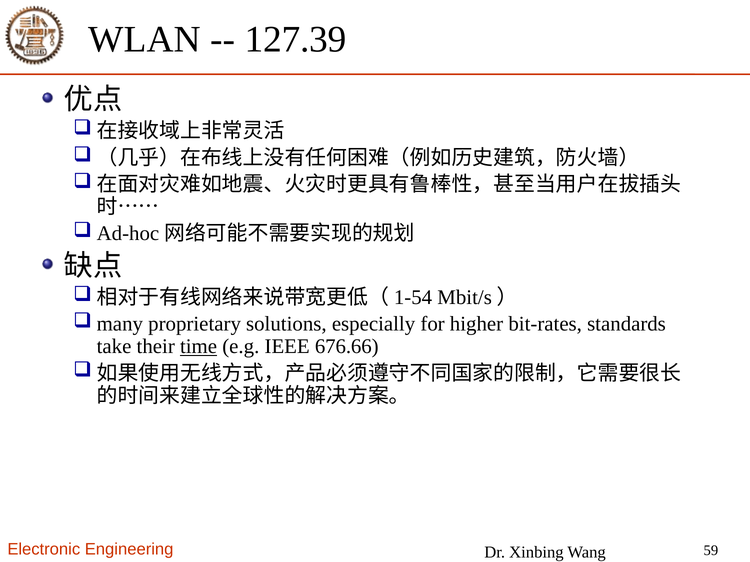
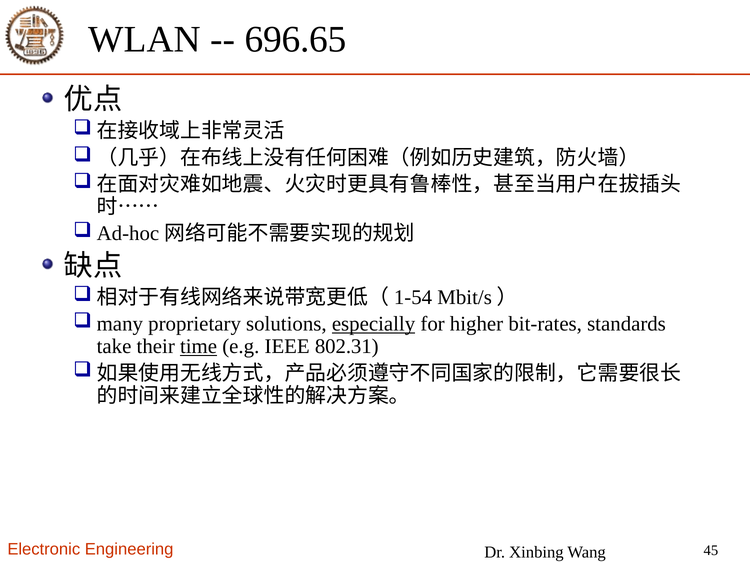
127.39: 127.39 -> 696.65
especially underline: none -> present
676.66: 676.66 -> 802.31
59: 59 -> 45
